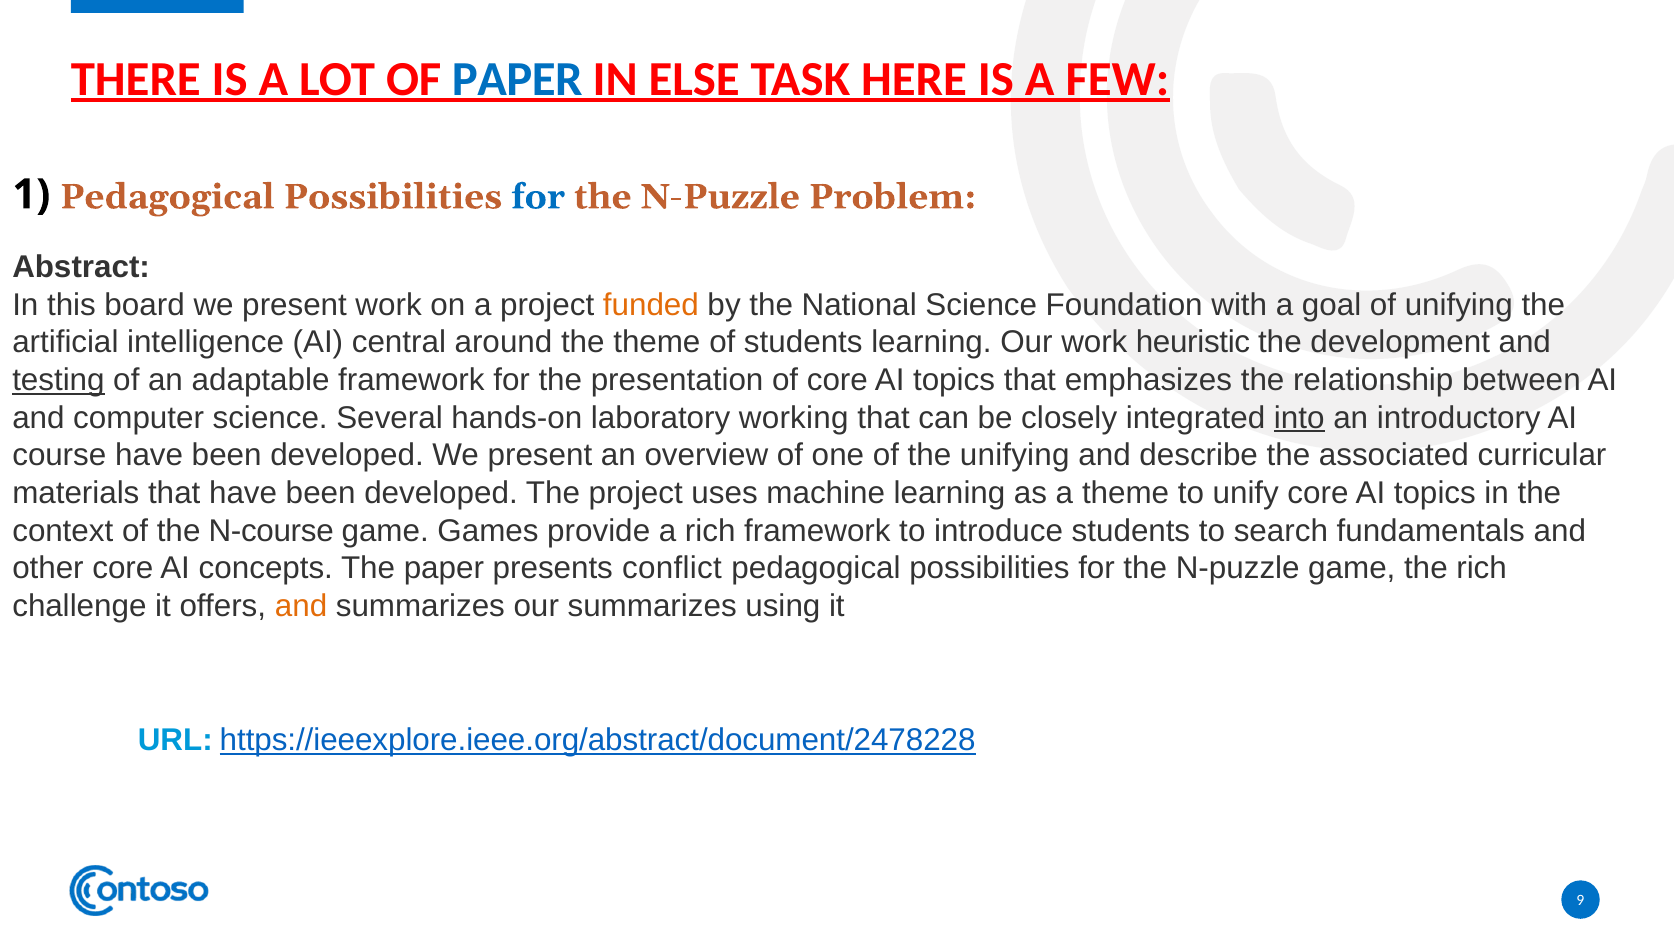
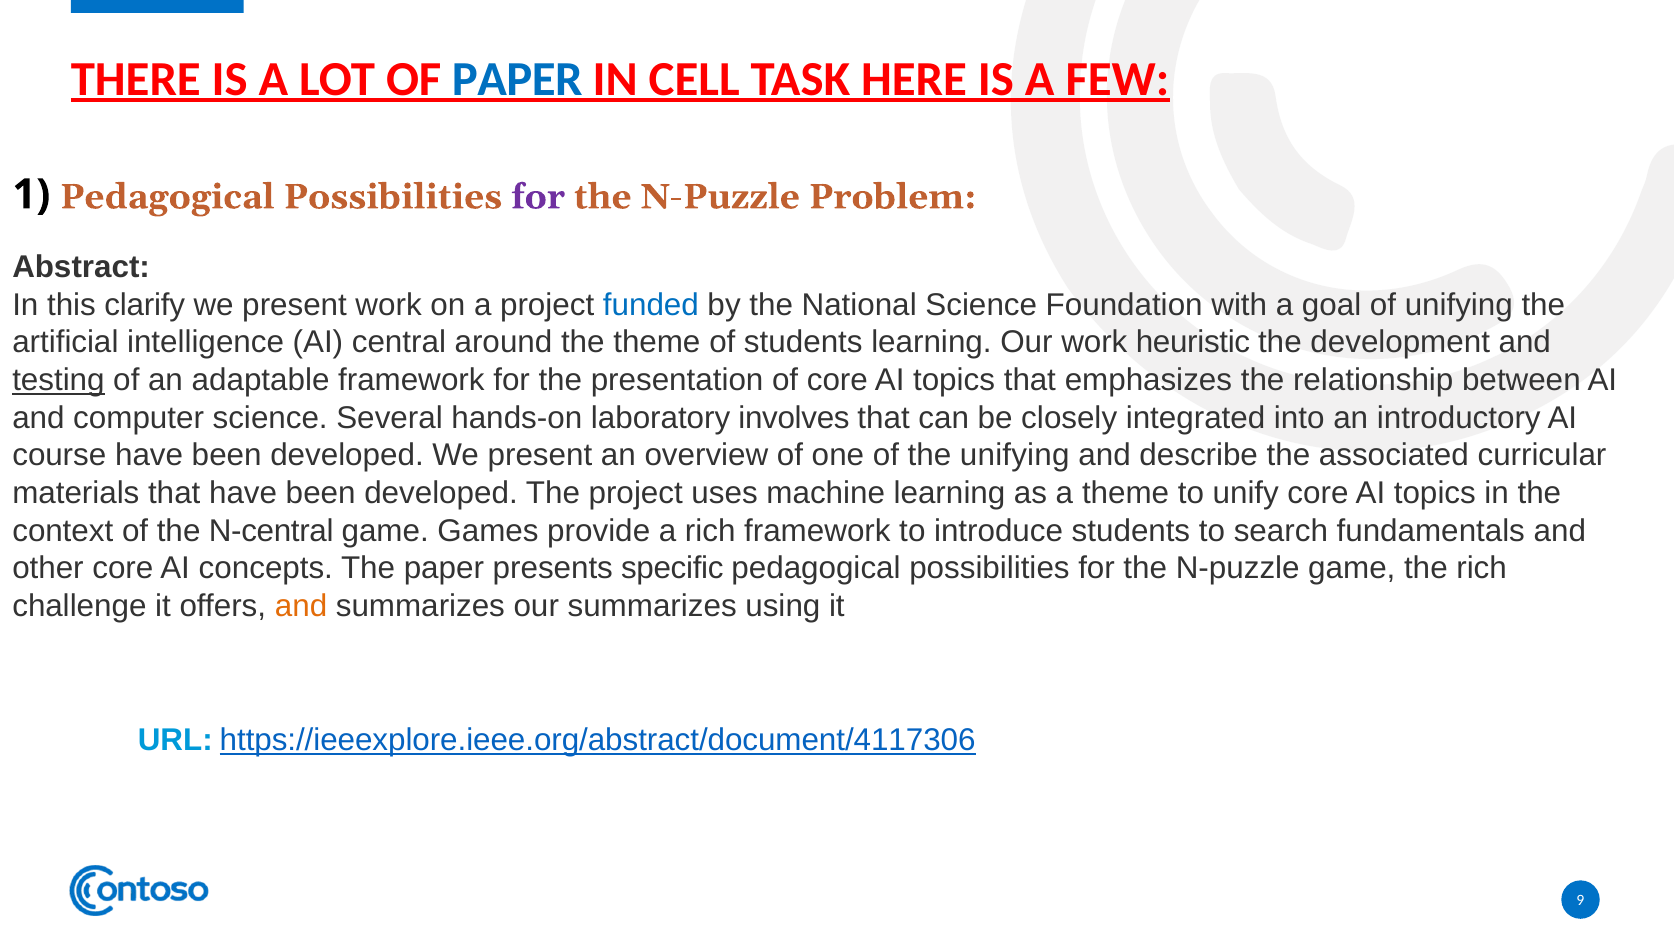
ELSE: ELSE -> CELL
for at (538, 197) colour: blue -> purple
board: board -> clarify
funded colour: orange -> blue
working: working -> involves
into underline: present -> none
N-course: N-course -> N-central
conflict: conflict -> specific
https://ieeexplore.ieee.org/abstract/document/2478228: https://ieeexplore.ieee.org/abstract/document/2478228 -> https://ieeexplore.ieee.org/abstract/document/4117306
